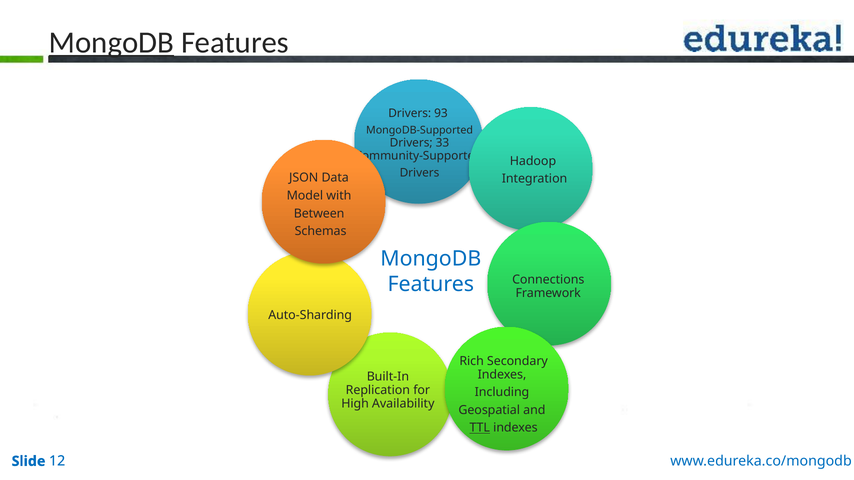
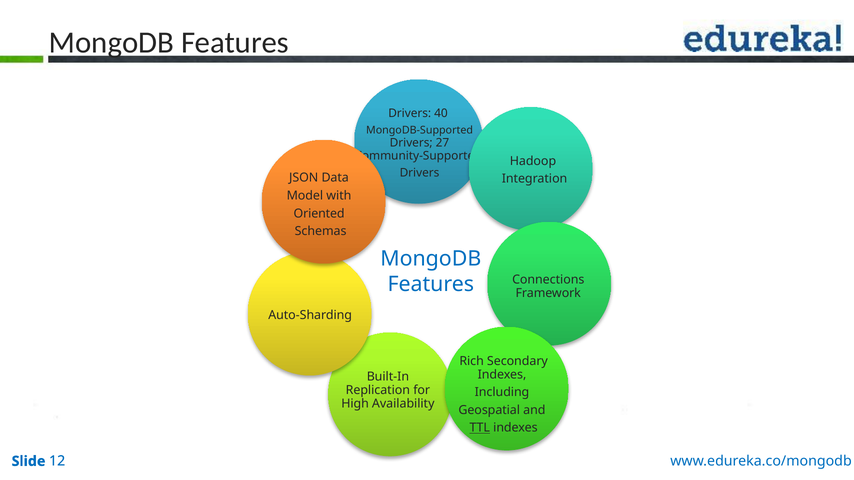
MongoDB at (111, 43) underline: present -> none
93: 93 -> 40
33: 33 -> 27
Between: Between -> Oriented
